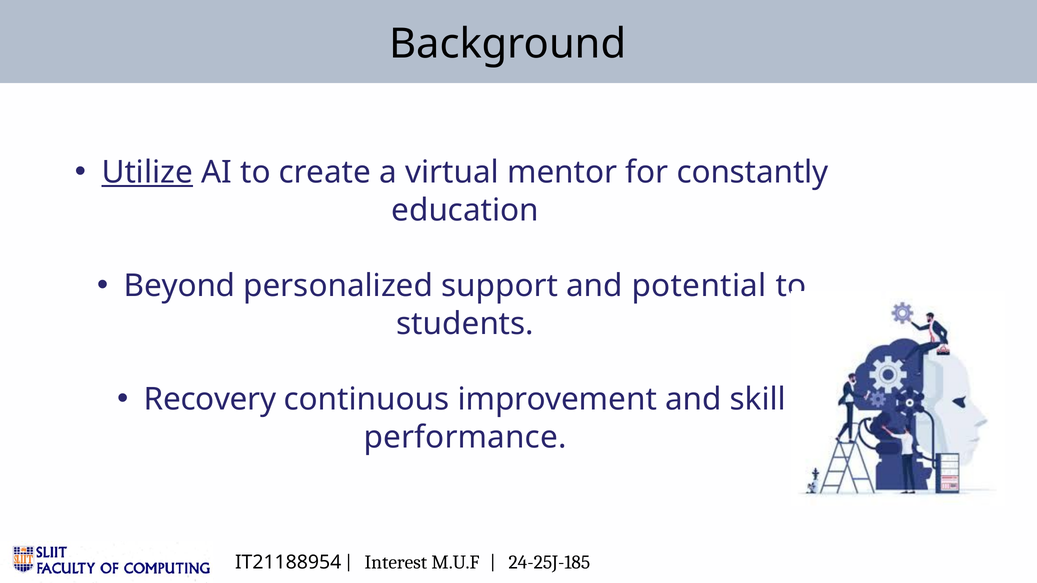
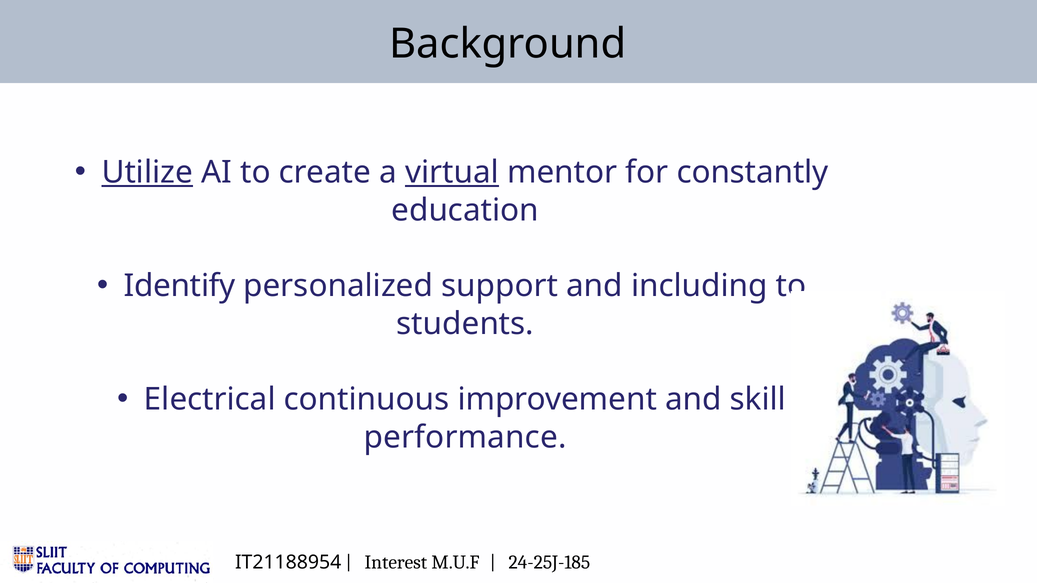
virtual underline: none -> present
Beyond: Beyond -> Identify
potential: potential -> including
Recovery: Recovery -> Electrical
